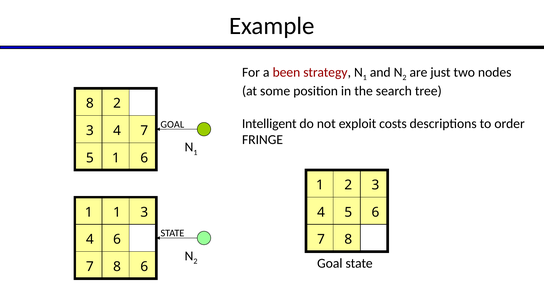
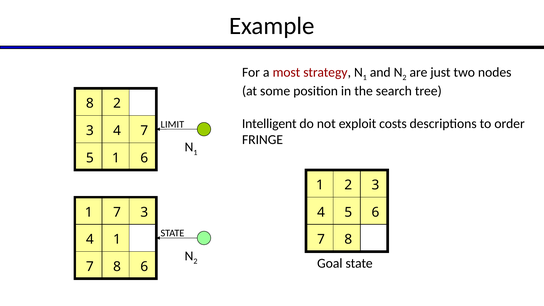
been: been -> most
GOAL at (172, 124): GOAL -> LIMIT
1 1: 1 -> 7
4 6: 6 -> 1
